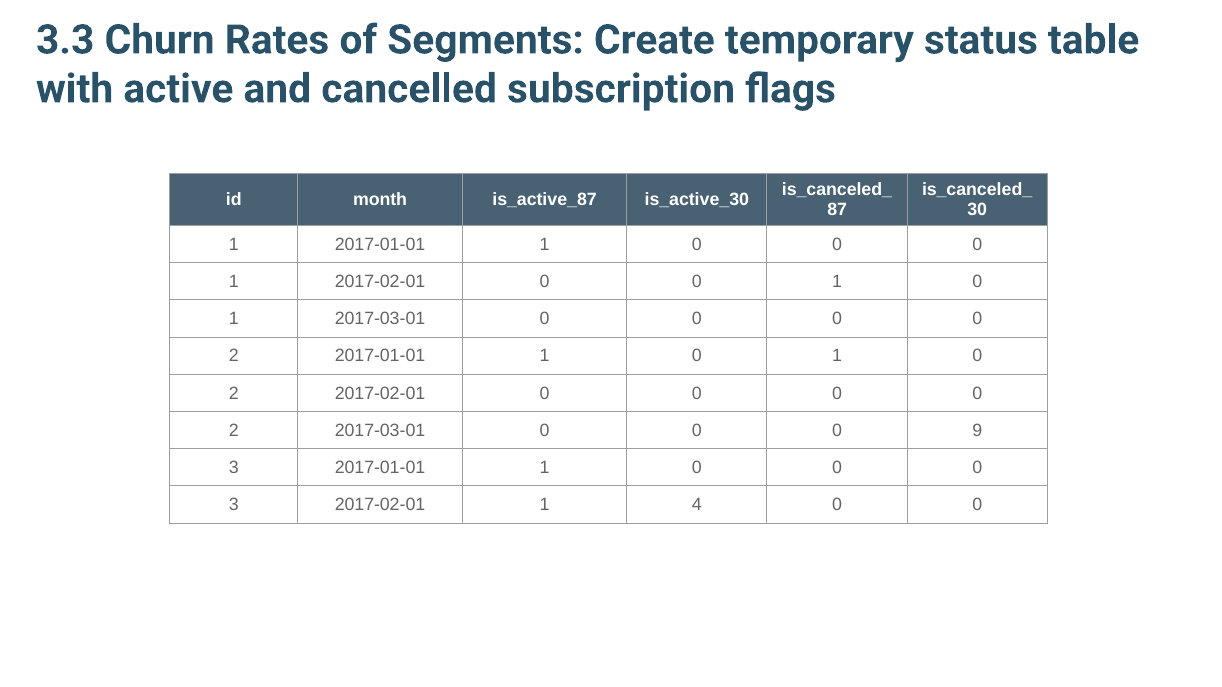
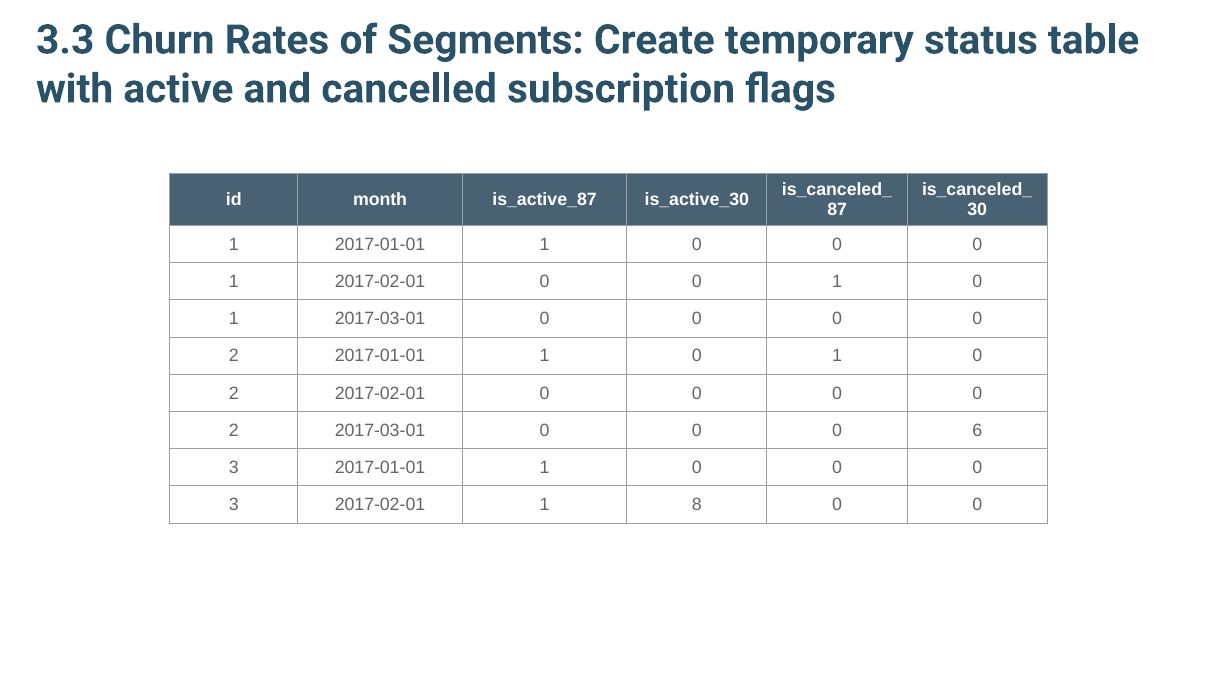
9: 9 -> 6
4: 4 -> 8
